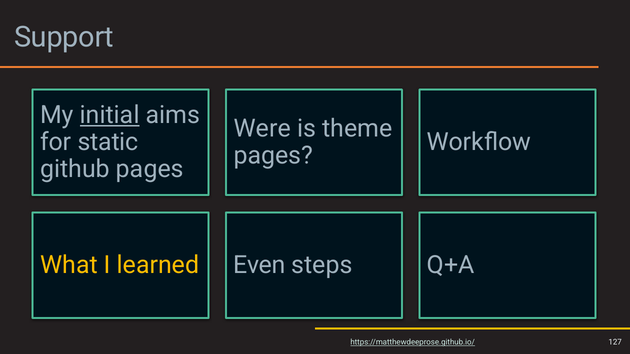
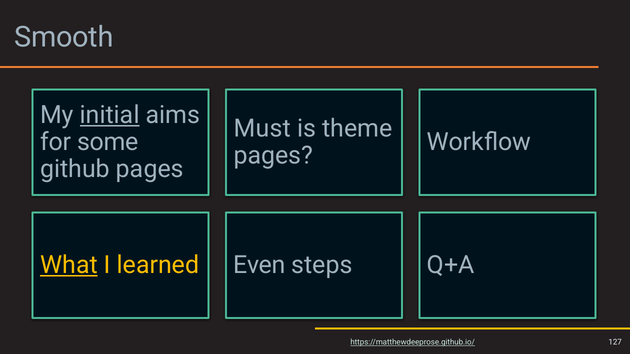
Support: Support -> Smooth
Were: Were -> Must
static: static -> some
What underline: none -> present
